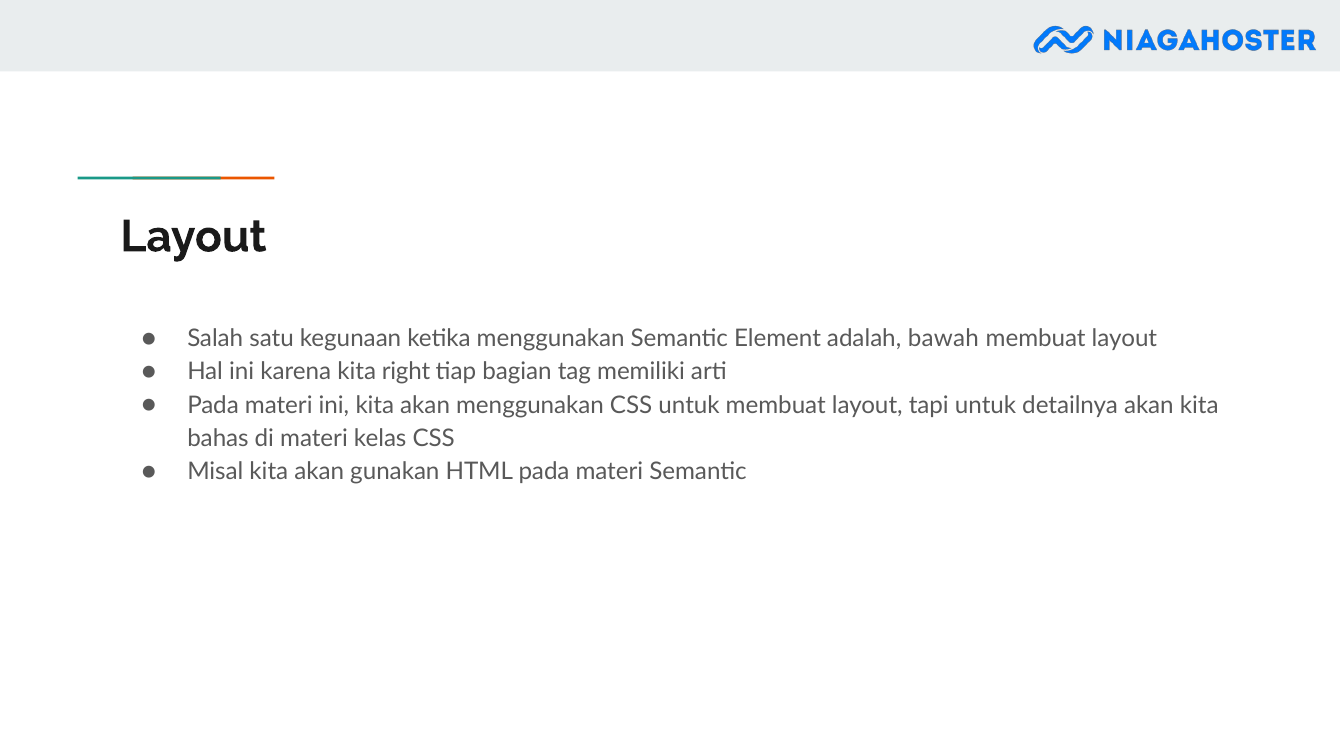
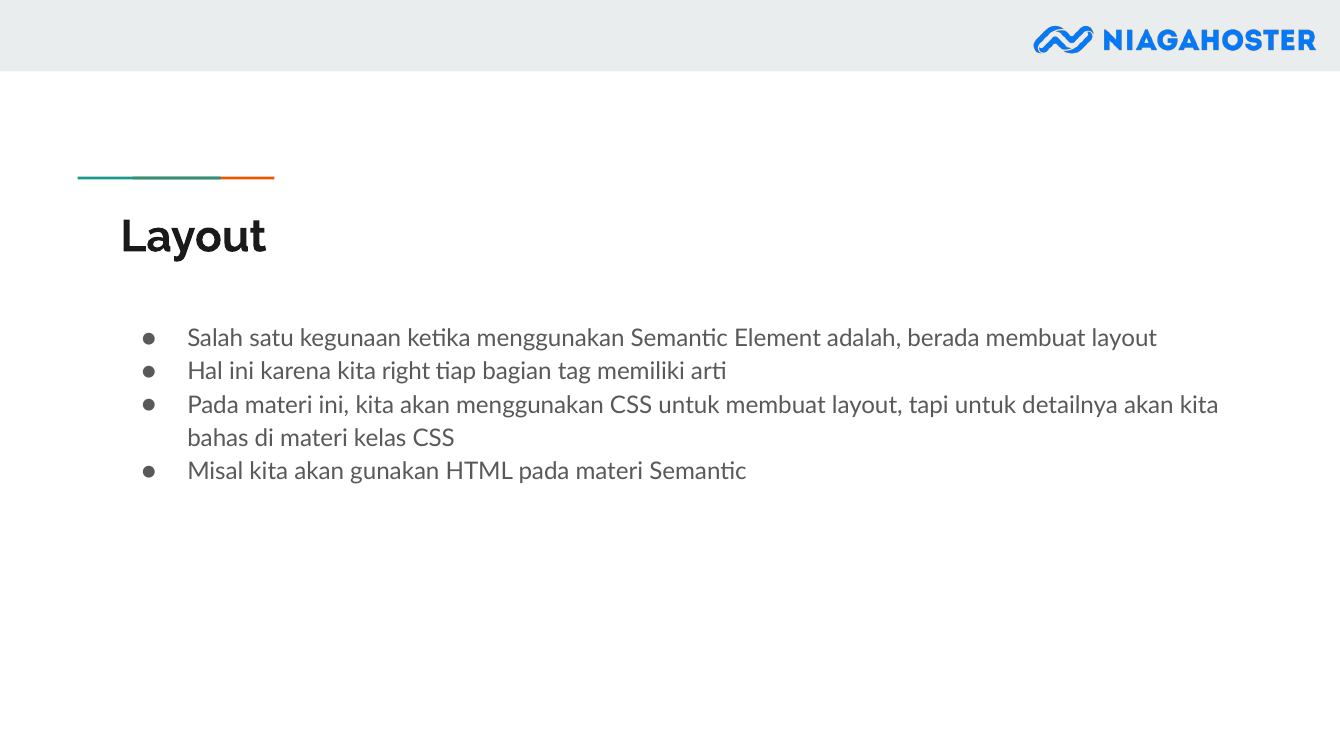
bawah: bawah -> berada
